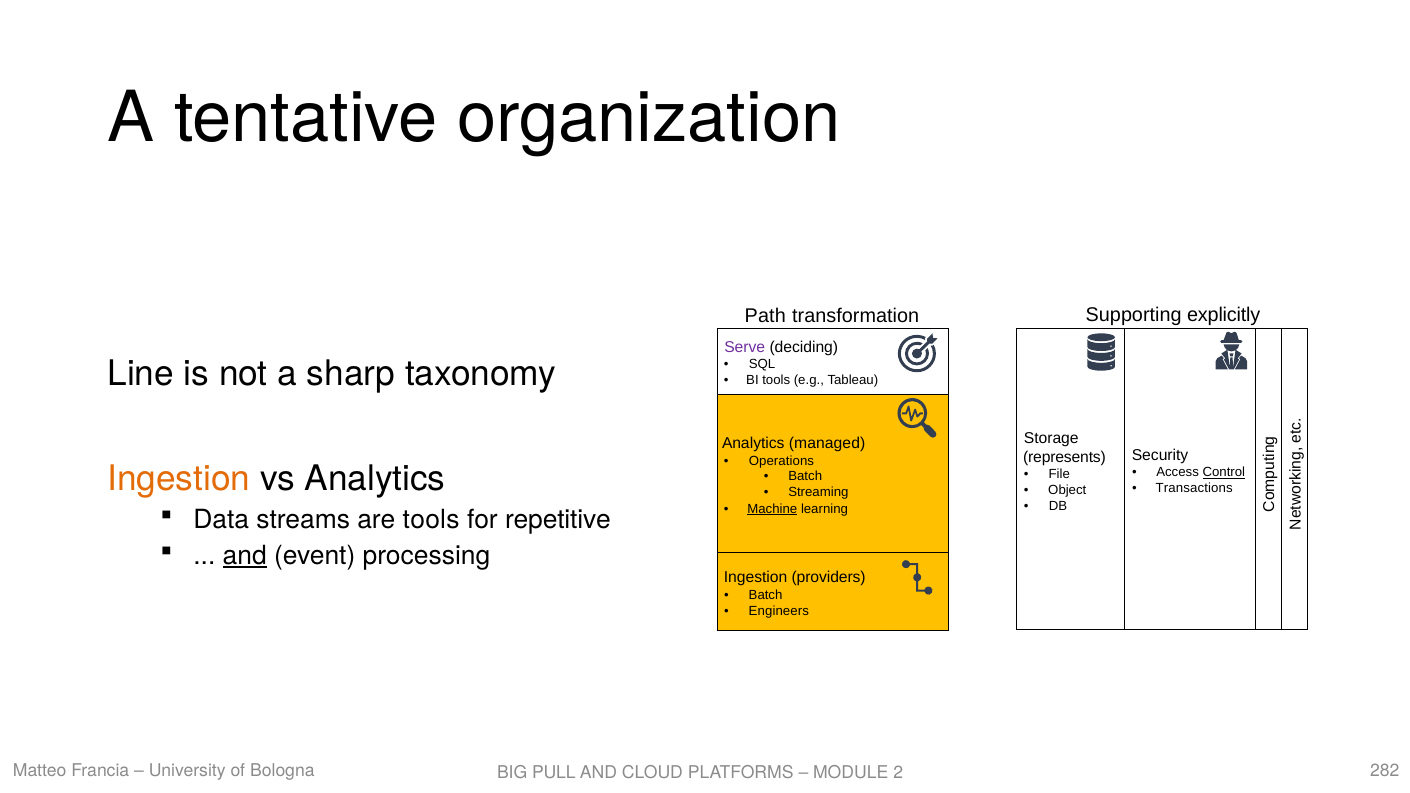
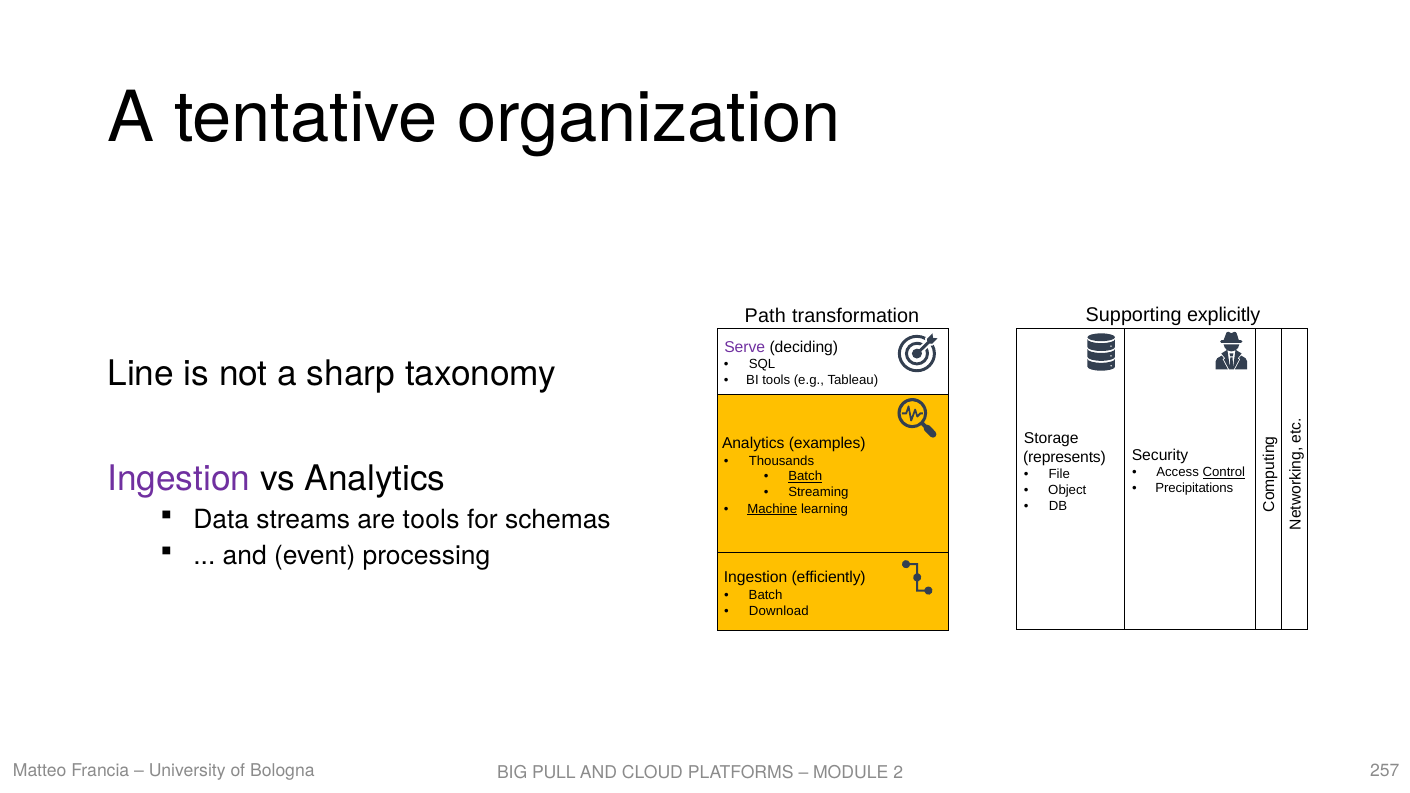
managed: managed -> examples
Operations: Operations -> Thousands
Ingestion at (179, 479) colour: orange -> purple
Batch at (805, 477) underline: none -> present
Transactions: Transactions -> Precipitations
repetitive: repetitive -> schemas
and at (245, 556) underline: present -> none
providers: providers -> efficiently
Engineers: Engineers -> Download
282: 282 -> 257
